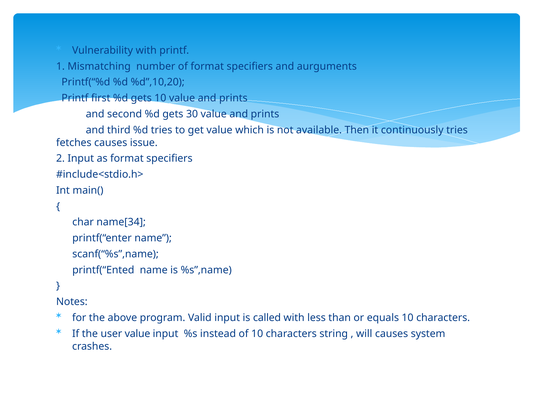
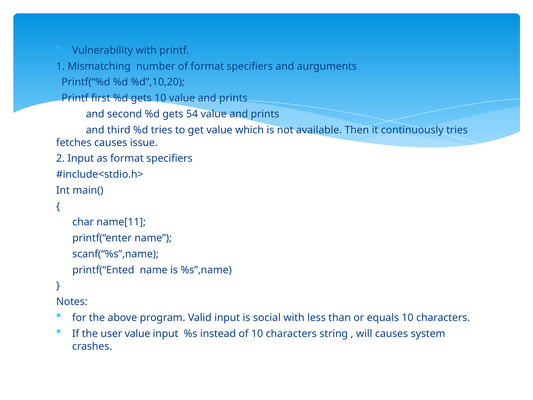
30: 30 -> 54
name[34: name[34 -> name[11
called: called -> social
